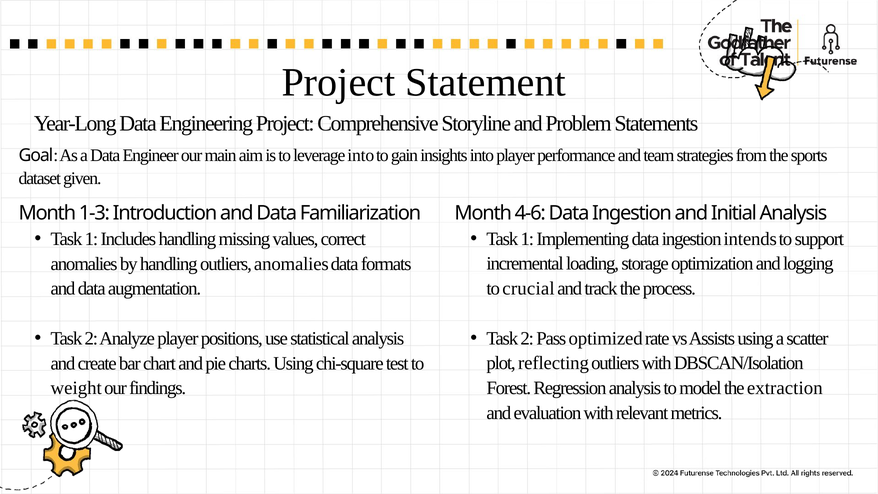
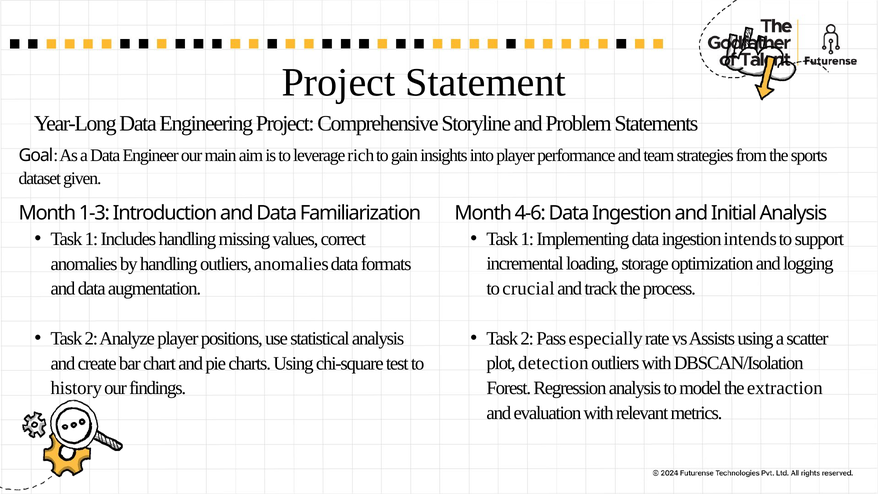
leverage into: into -> rich
optimized: optimized -> especially
reflecting: reflecting -> detection
weight: weight -> history
